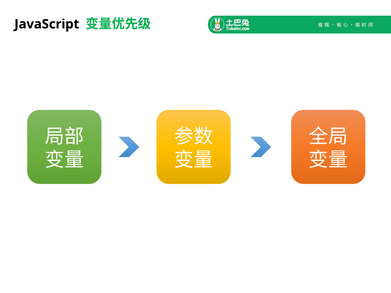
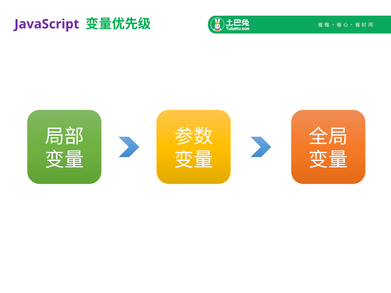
JavaScript colour: black -> purple
